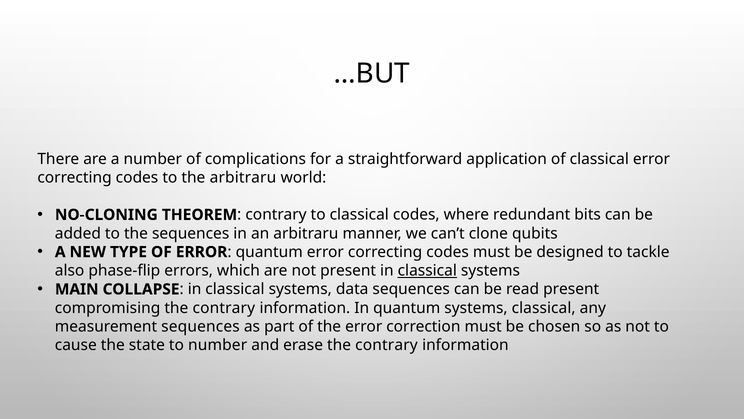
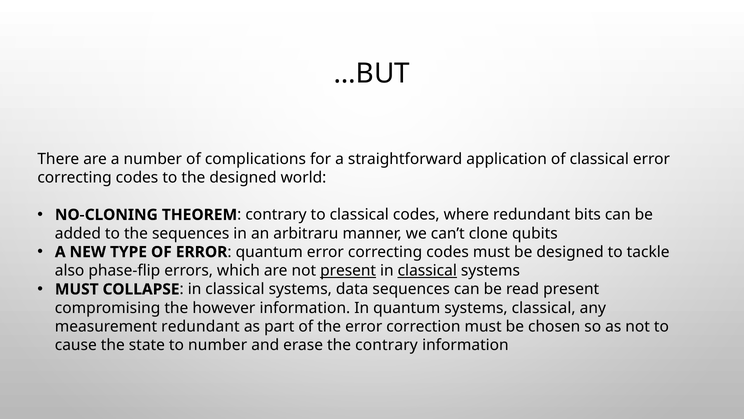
the arbitraru: arbitraru -> designed
present at (348, 270) underline: none -> present
MAIN at (77, 289): MAIN -> MUST
compromising the contrary: contrary -> however
measurement sequences: sequences -> redundant
